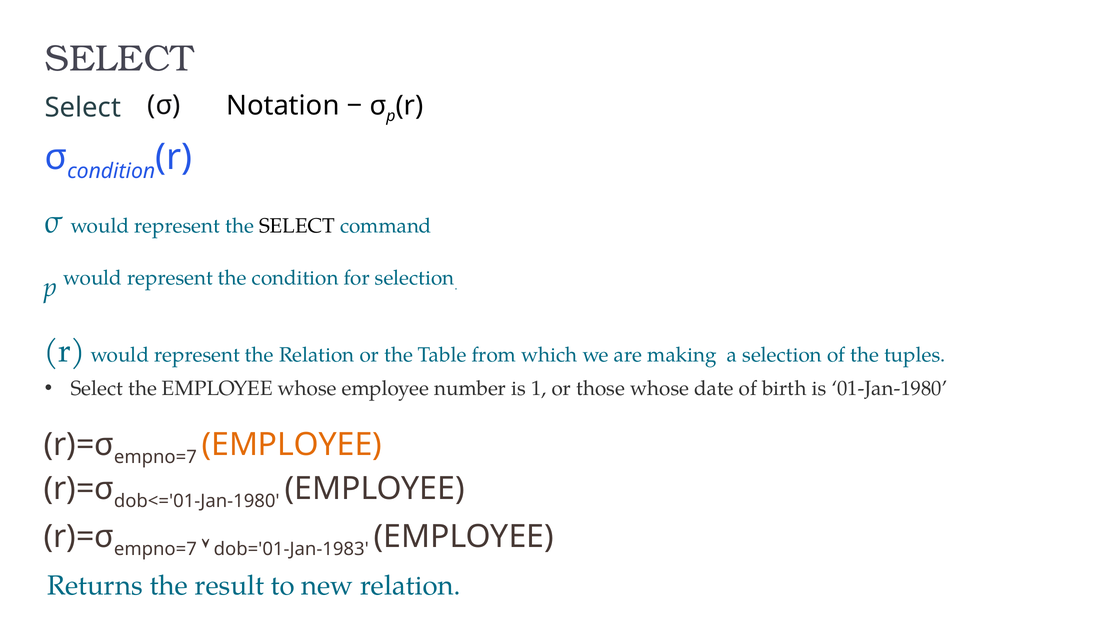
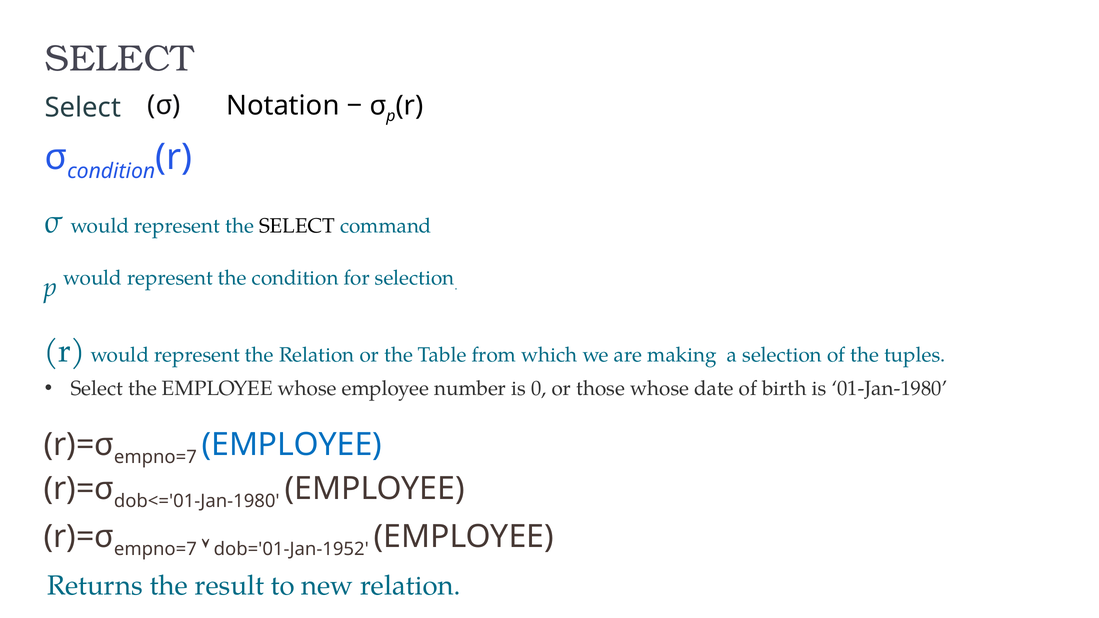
1: 1 -> 0
EMPLOYEE at (292, 445) colour: orange -> blue
dob='01-Jan-1983: dob='01-Jan-1983 -> dob='01-Jan-1952
